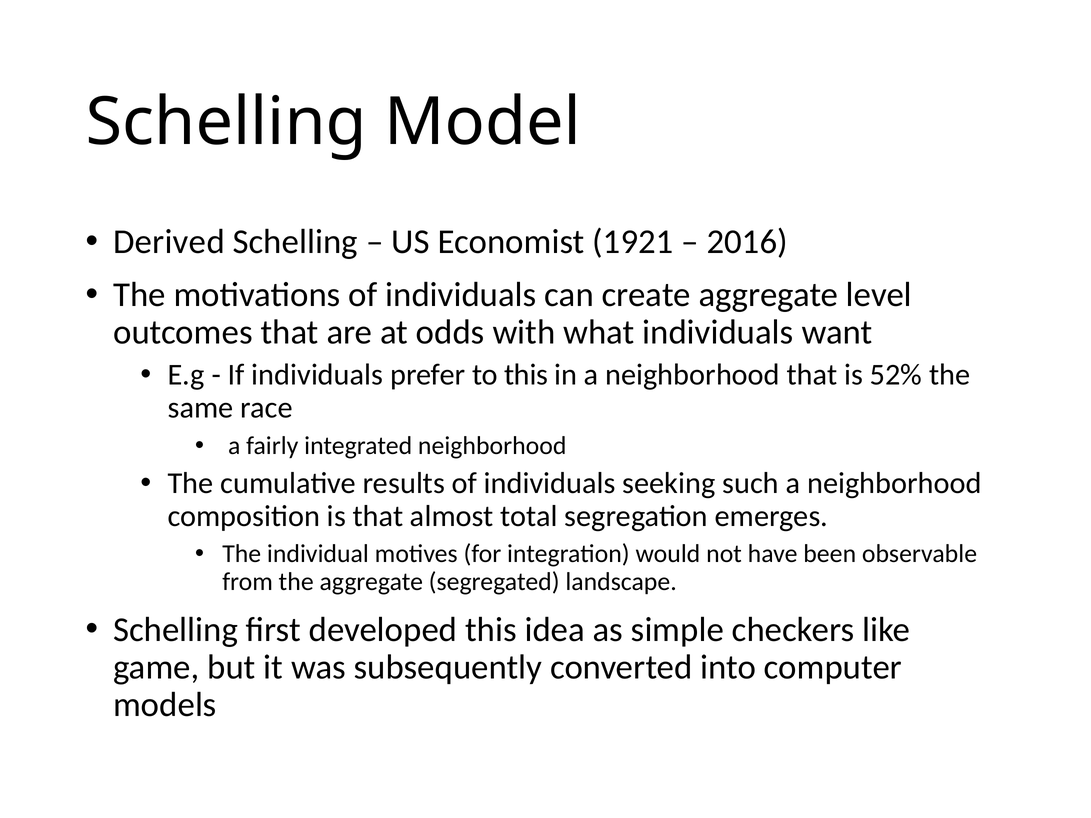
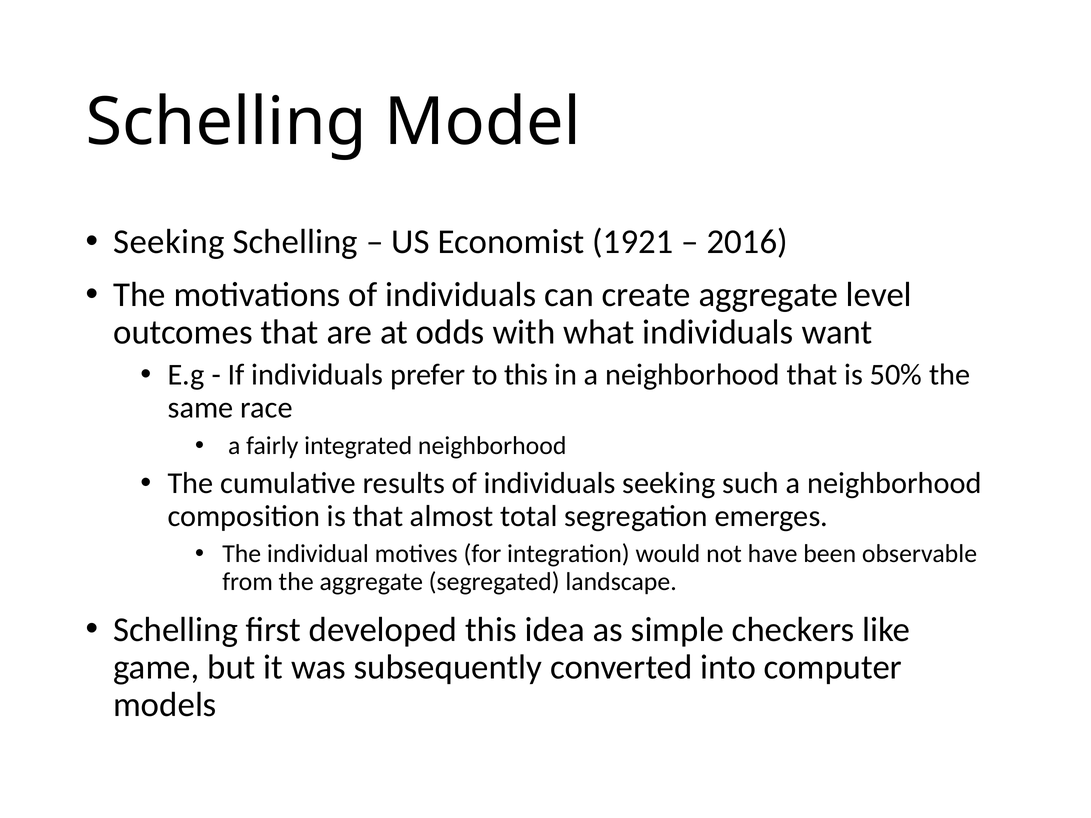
Derived at (169, 242): Derived -> Seeking
52%: 52% -> 50%
